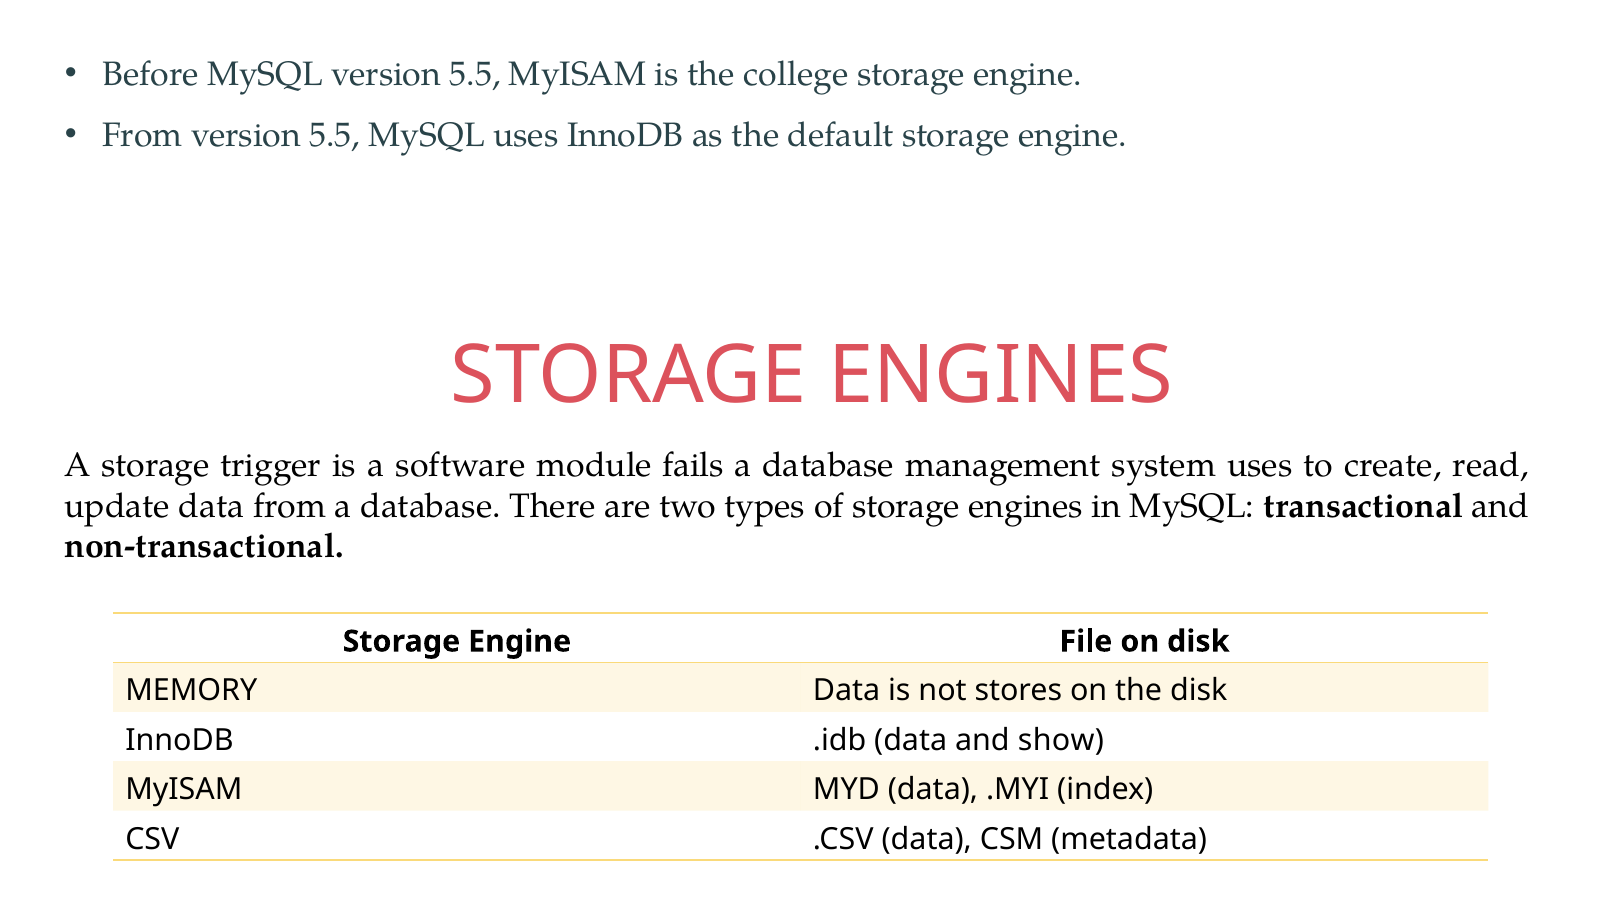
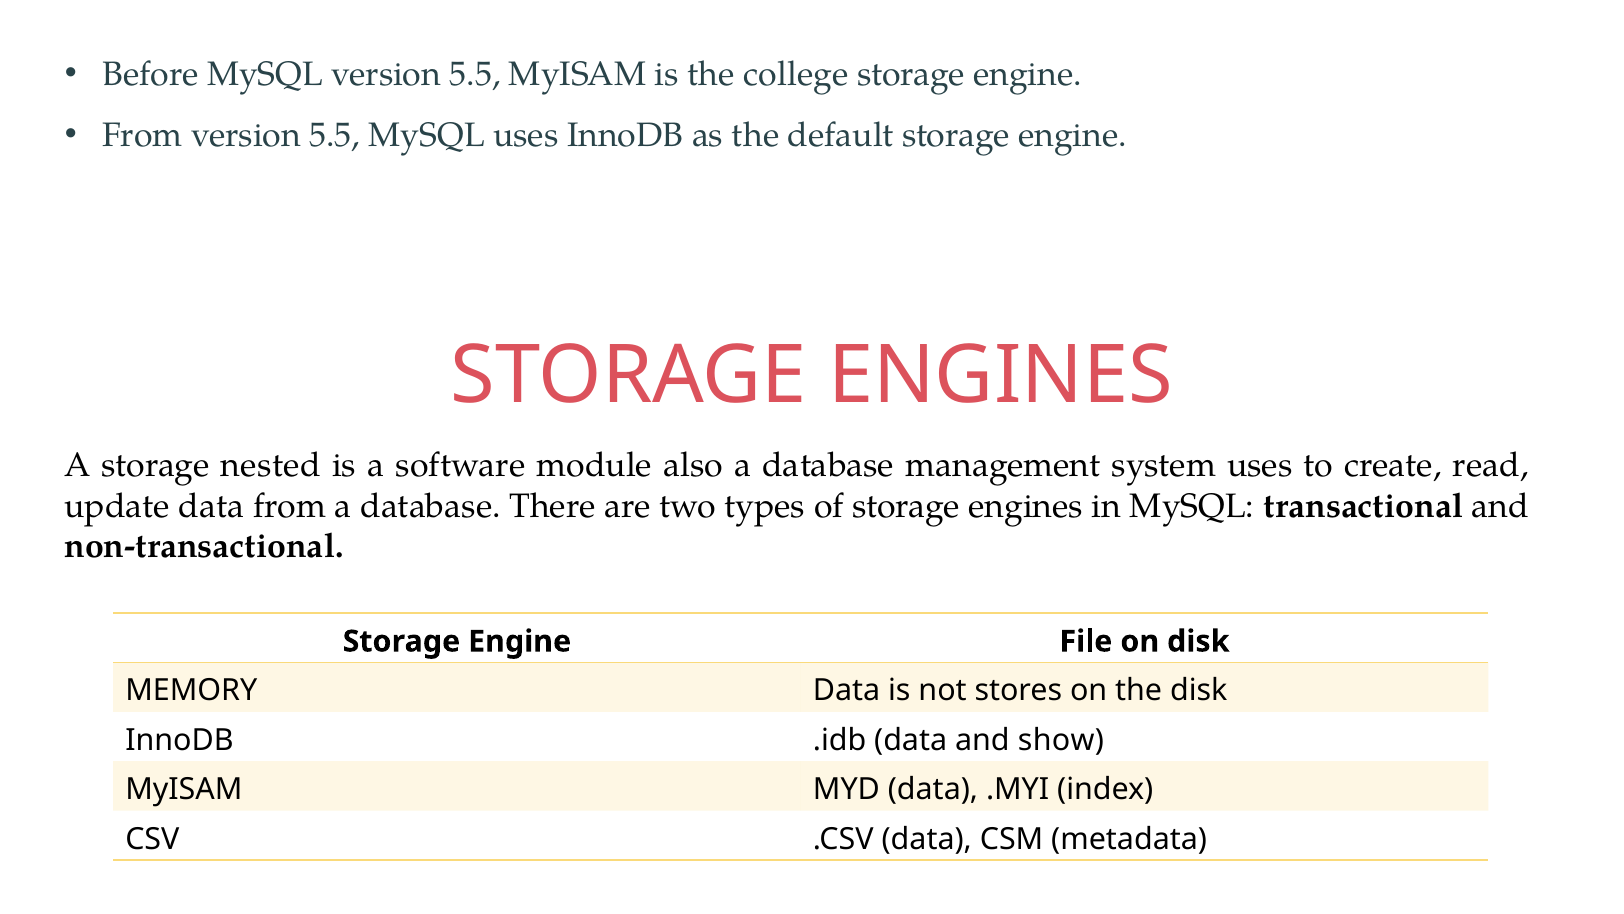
trigger: trigger -> nested
fails: fails -> also
